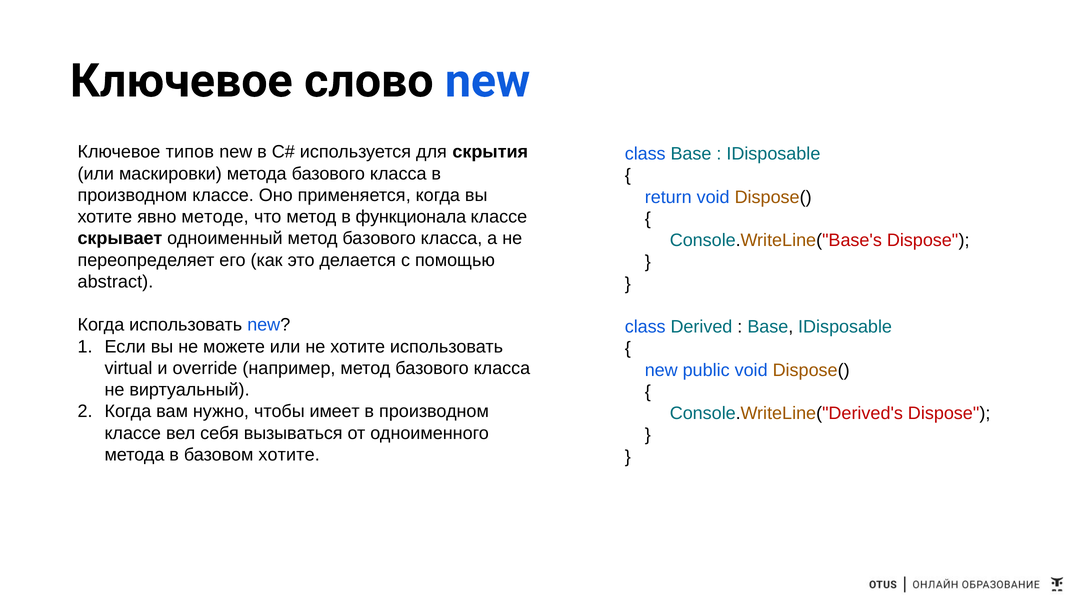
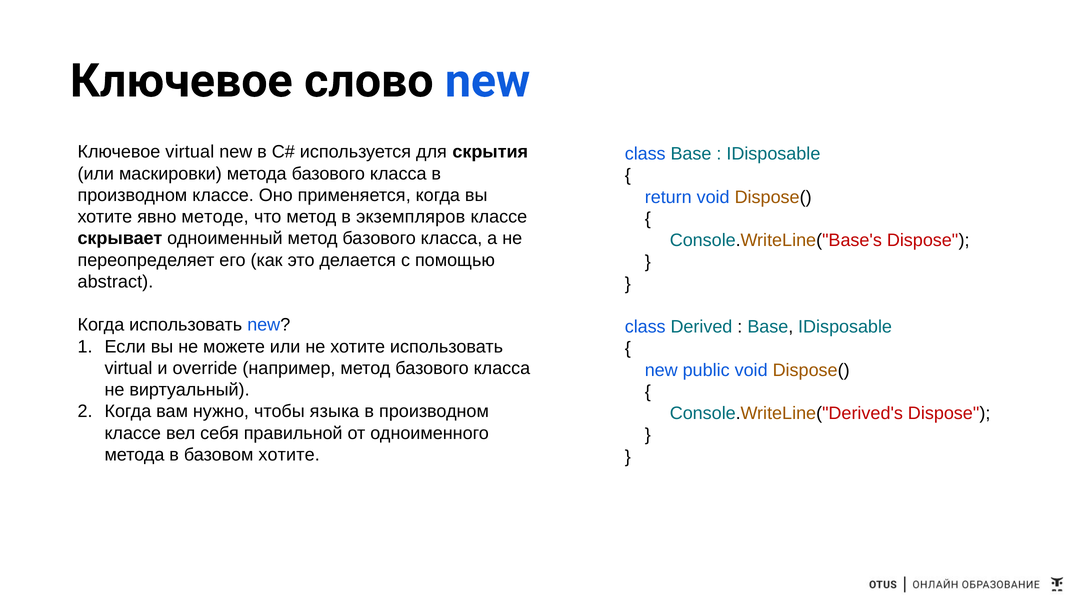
Ключевое типов: типов -> virtual
функционала: функционала -> экземпляров
имеет: имеет -> языка
вызываться: вызываться -> правильной
